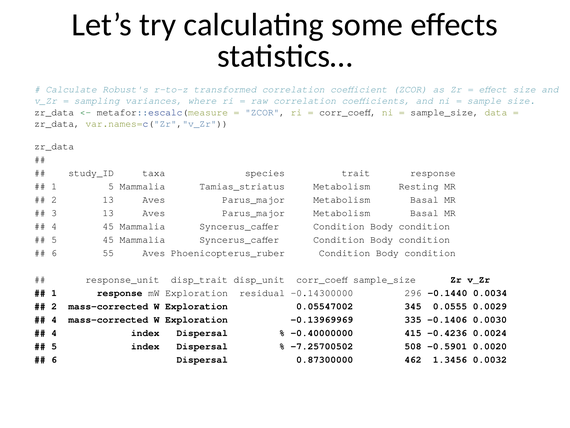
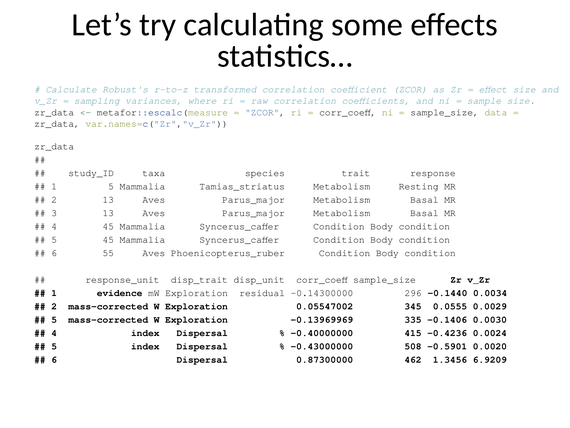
1 response: response -> evidence
4 at (54, 319): 4 -> 5
-7.25700502: -7.25700502 -> -0.43000000
0.0032: 0.0032 -> 6.9209
